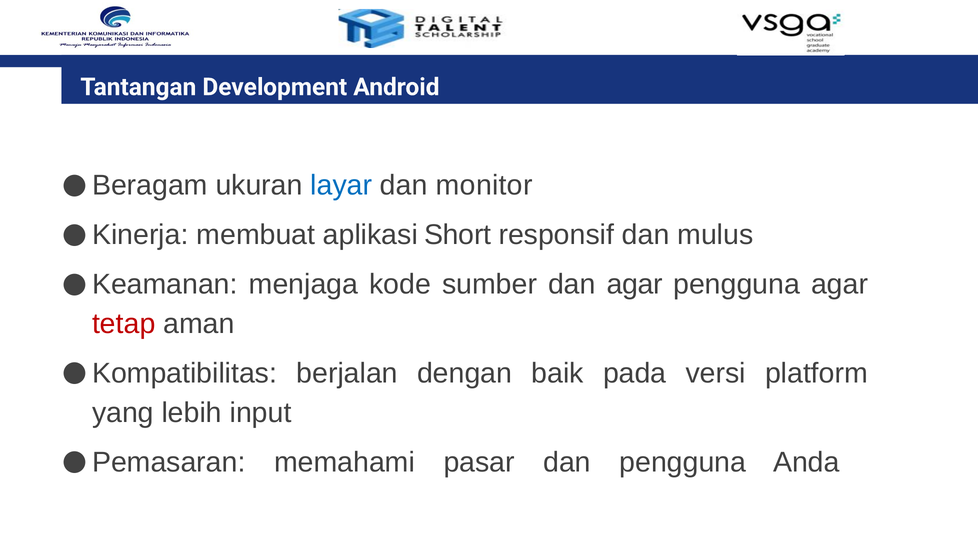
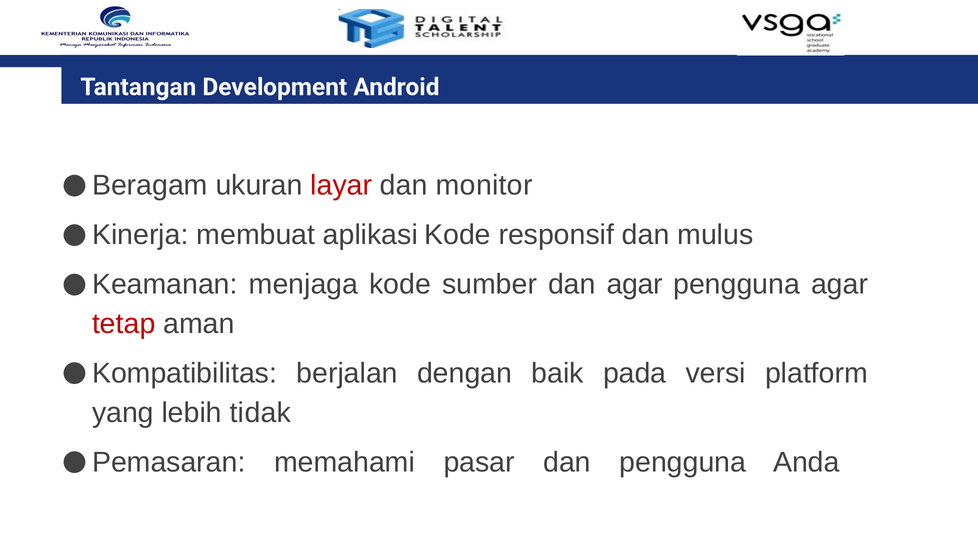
layar colour: blue -> red
aplikasi Short: Short -> Kode
input: input -> tidak
